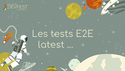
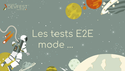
latest: latest -> mode
